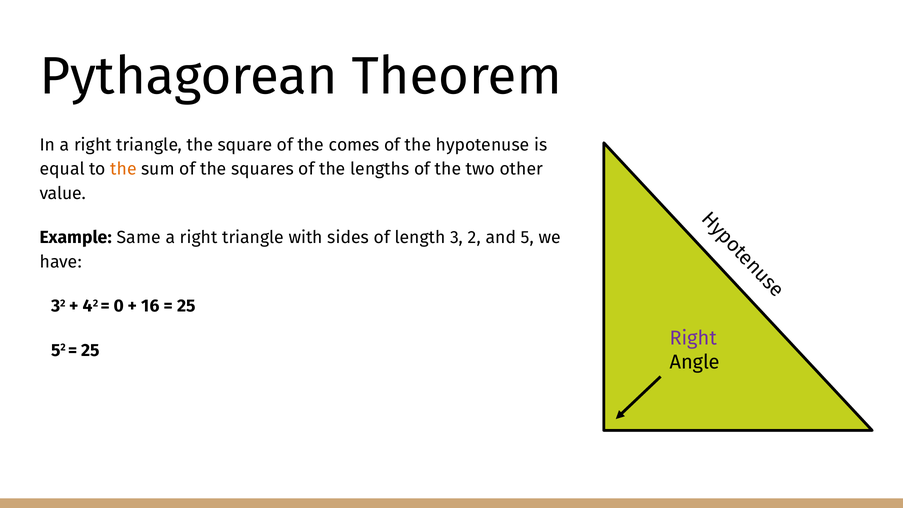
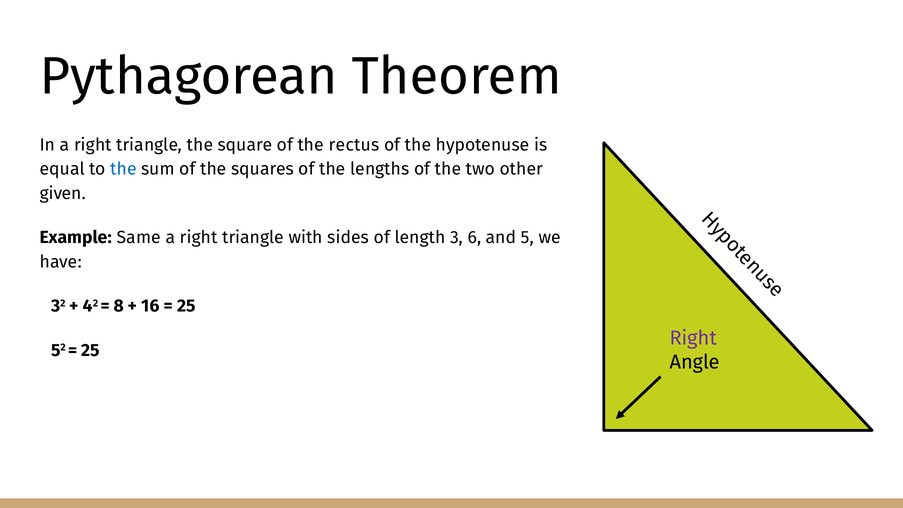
comes: comes -> rectus
the at (123, 169) colour: orange -> blue
value: value -> given
2: 2 -> 6
0: 0 -> 8
